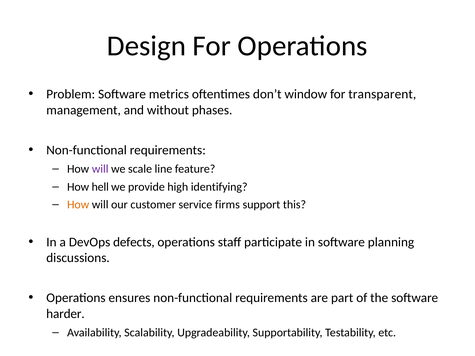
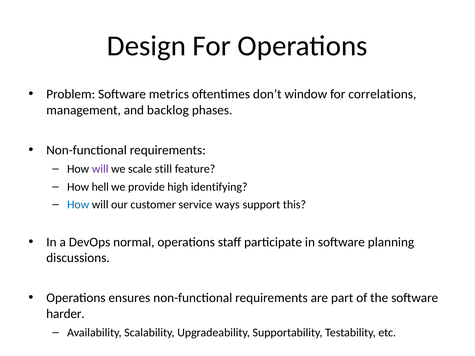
transparent: transparent -> correlations
without: without -> backlog
line: line -> still
How at (78, 205) colour: orange -> blue
firms: firms -> ways
defects: defects -> normal
